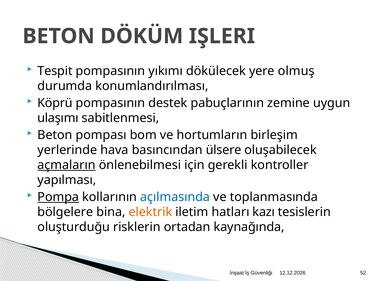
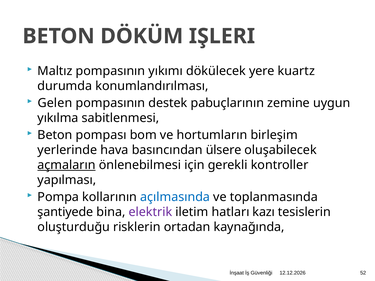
Tespit: Tespit -> Maltız
olmuş: olmuş -> kuartz
Köprü: Köprü -> Gelen
ulaşımı: ulaşımı -> yıkılma
Pompa underline: present -> none
bölgelere: bölgelere -> şantiyede
elektrik colour: orange -> purple
